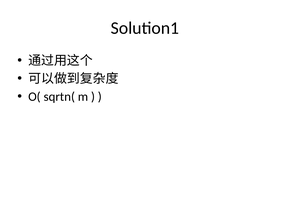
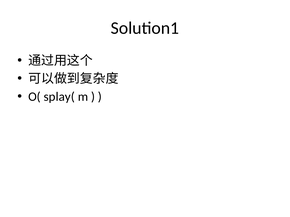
sqrtn(: sqrtn( -> splay(
